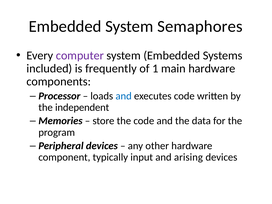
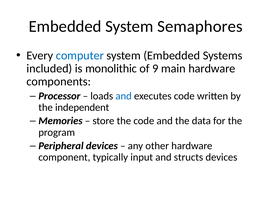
computer colour: purple -> blue
frequently: frequently -> monolithic
1: 1 -> 9
arising: arising -> structs
